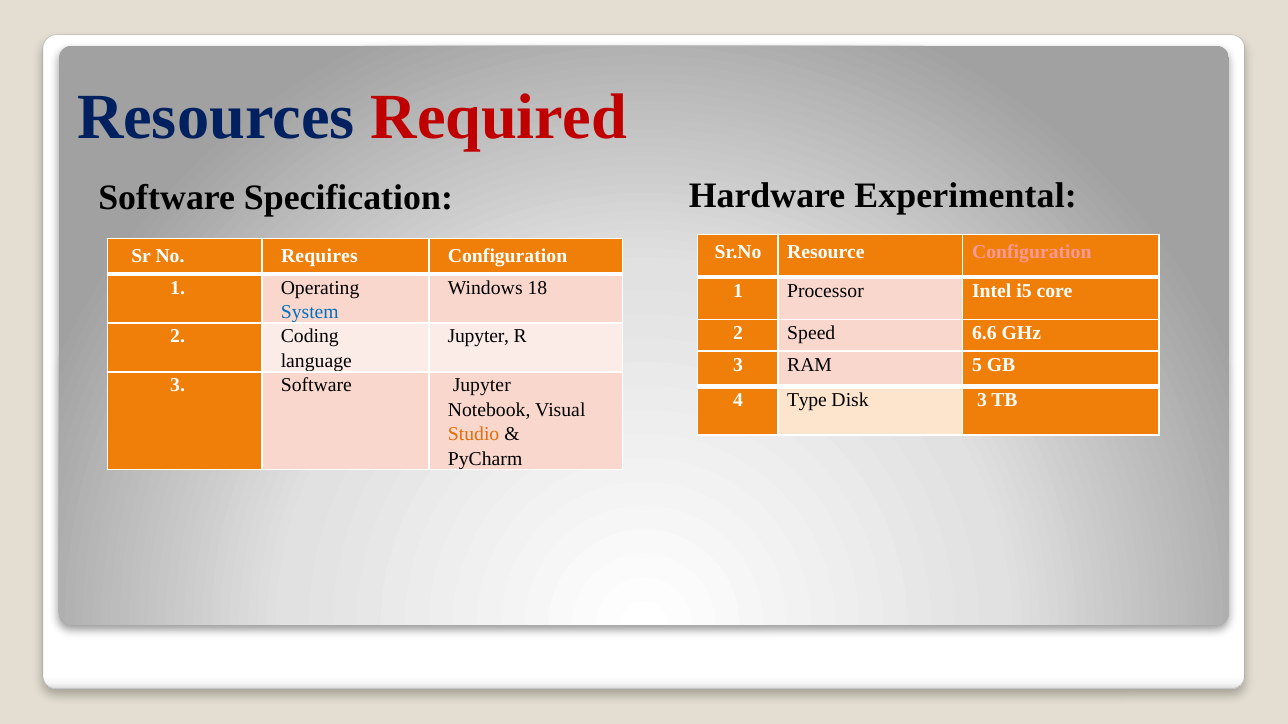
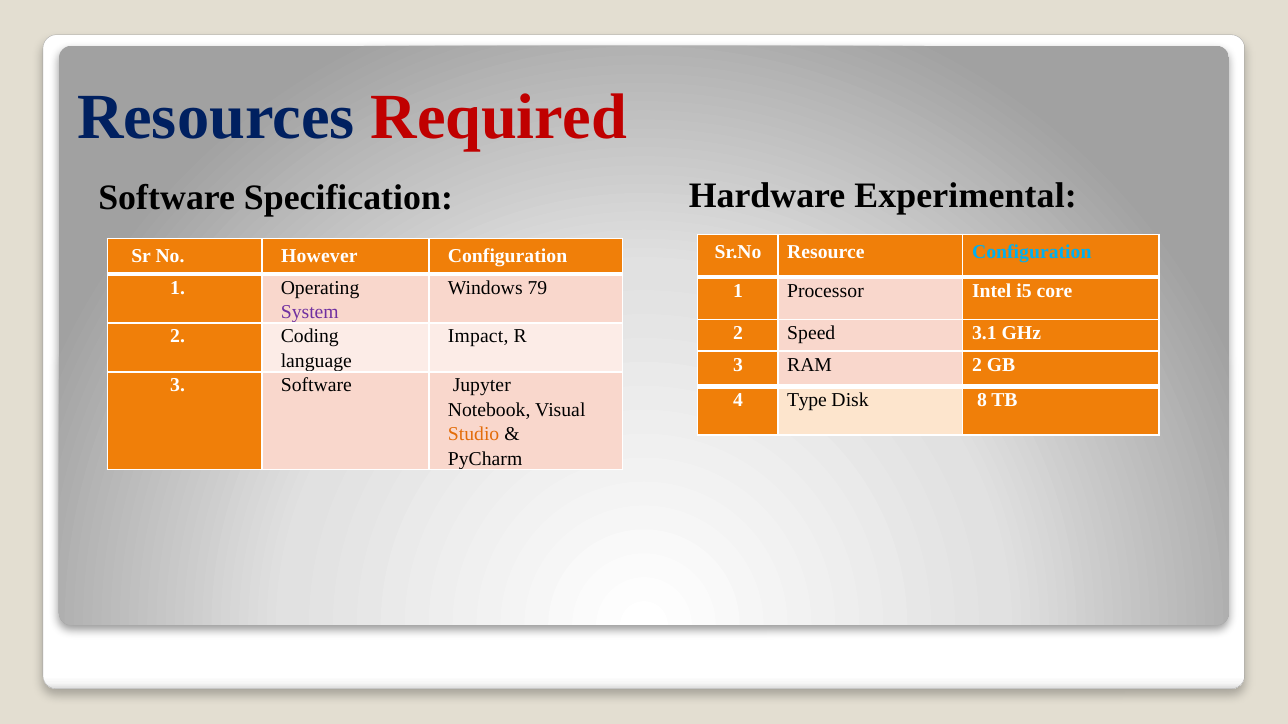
Configuration at (1032, 252) colour: pink -> light blue
Requires: Requires -> However
18: 18 -> 79
System colour: blue -> purple
6.6: 6.6 -> 3.1
Jupyter at (478, 337): Jupyter -> Impact
RAM 5: 5 -> 2
Disk 3: 3 -> 8
